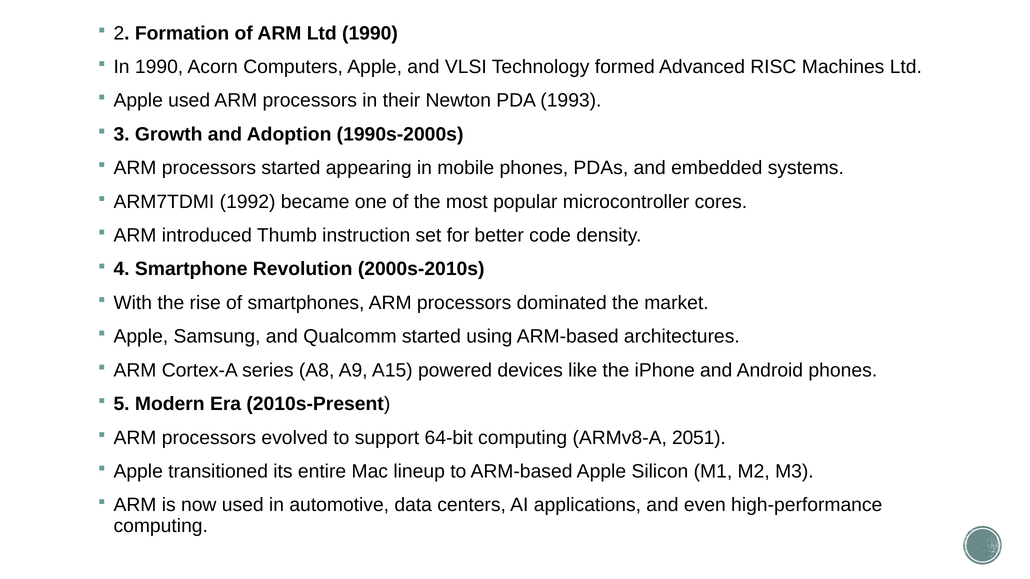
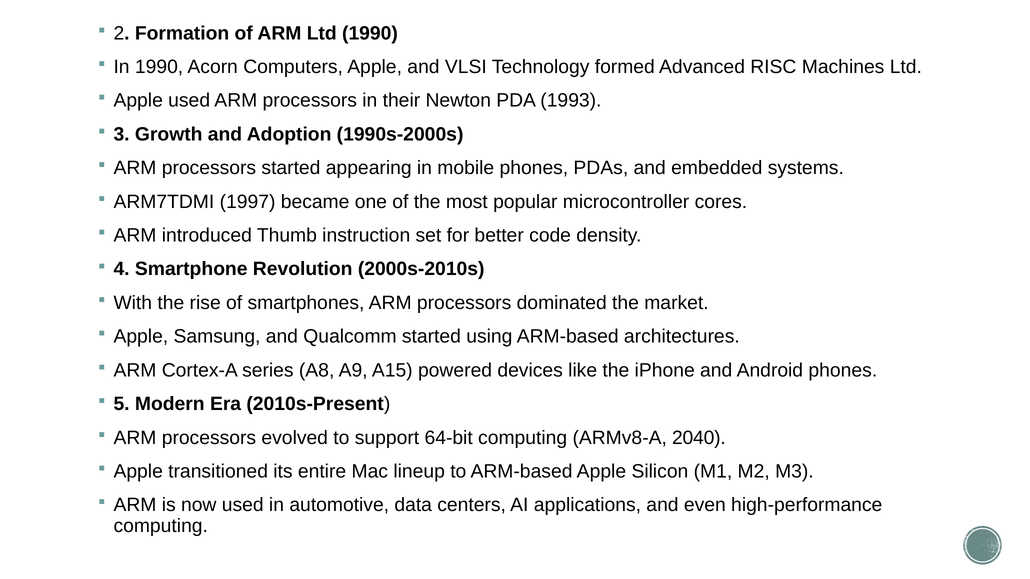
1992: 1992 -> 1997
2051: 2051 -> 2040
